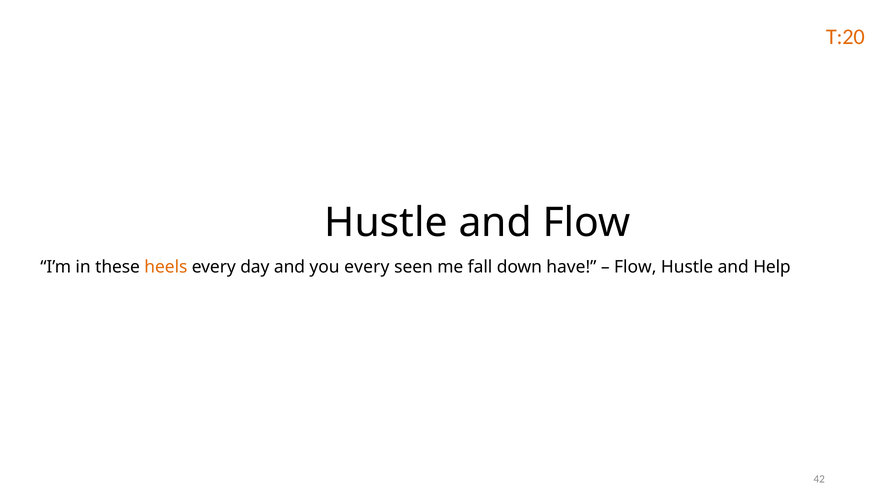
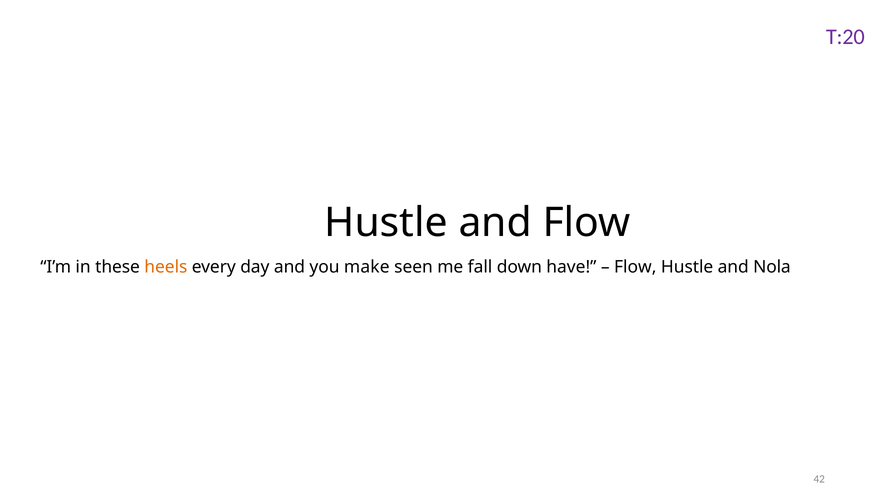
T:20 colour: orange -> purple
you every: every -> make
Help: Help -> Nola
